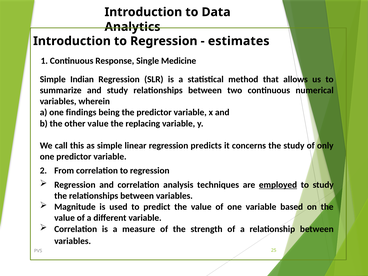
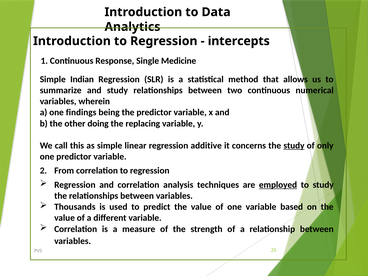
estimates: estimates -> intercepts
other value: value -> doing
predicts: predicts -> additive
study at (294, 146) underline: none -> present
Magnitude: Magnitude -> Thousands
